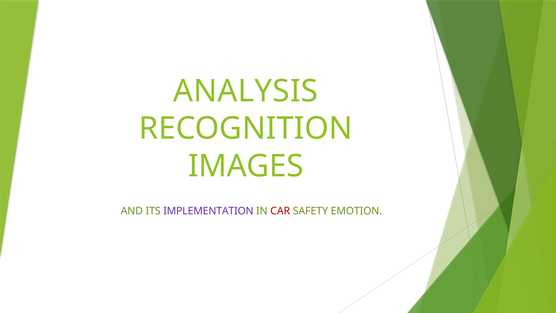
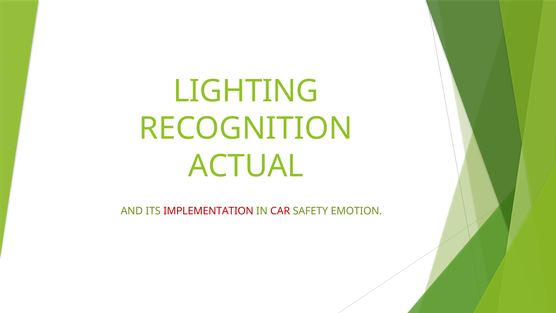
ANALYSIS: ANALYSIS -> LIGHTING
IMAGES: IMAGES -> ACTUAL
IMPLEMENTATION colour: purple -> red
